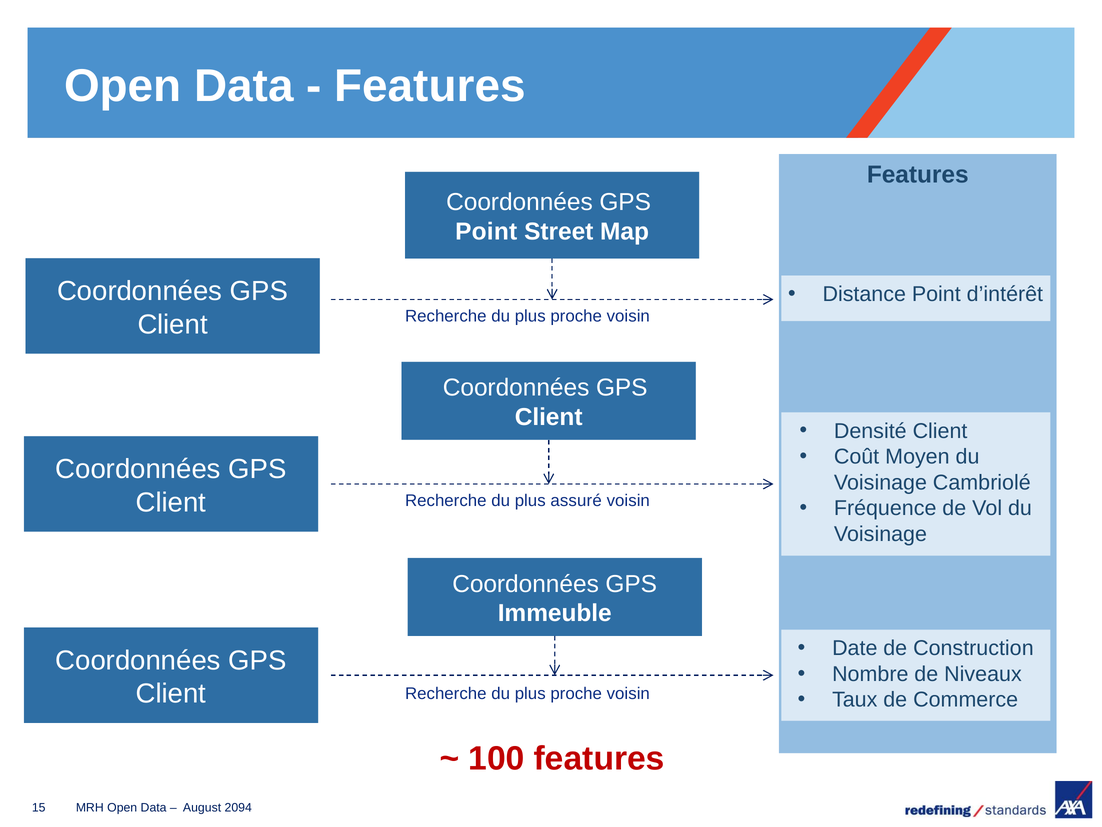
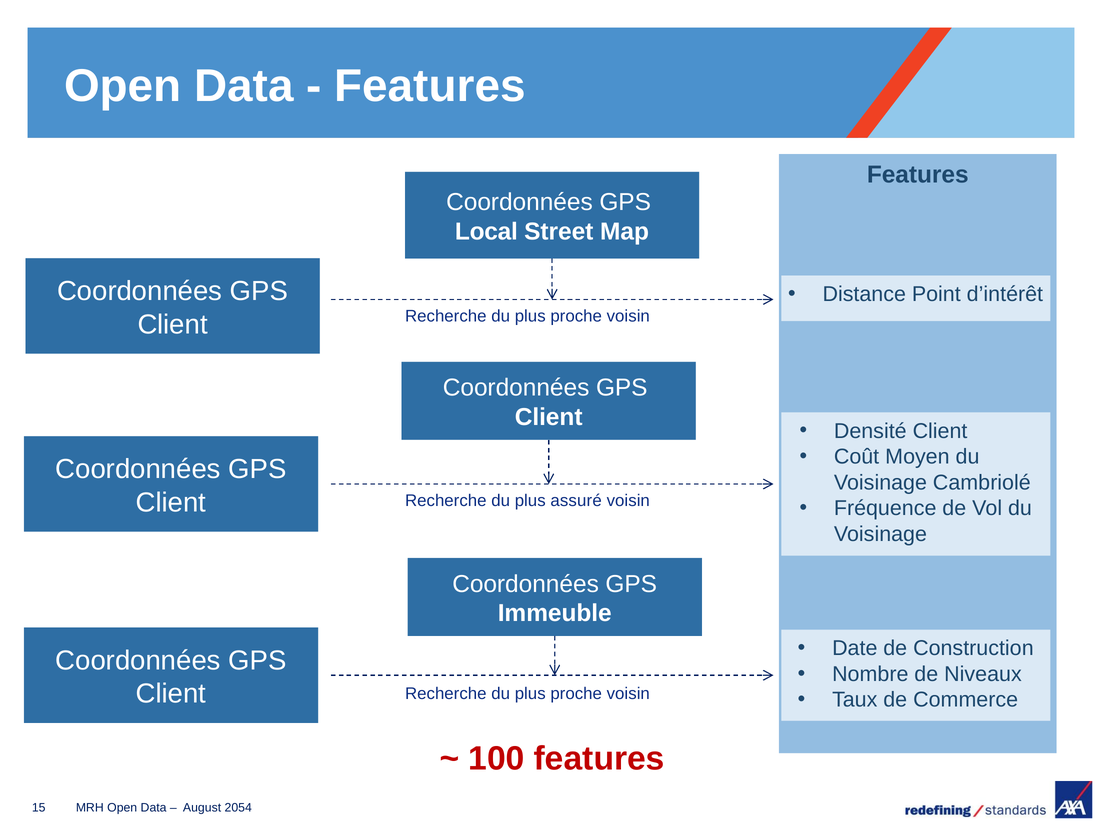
Point at (486, 231): Point -> Local
2094: 2094 -> 2054
